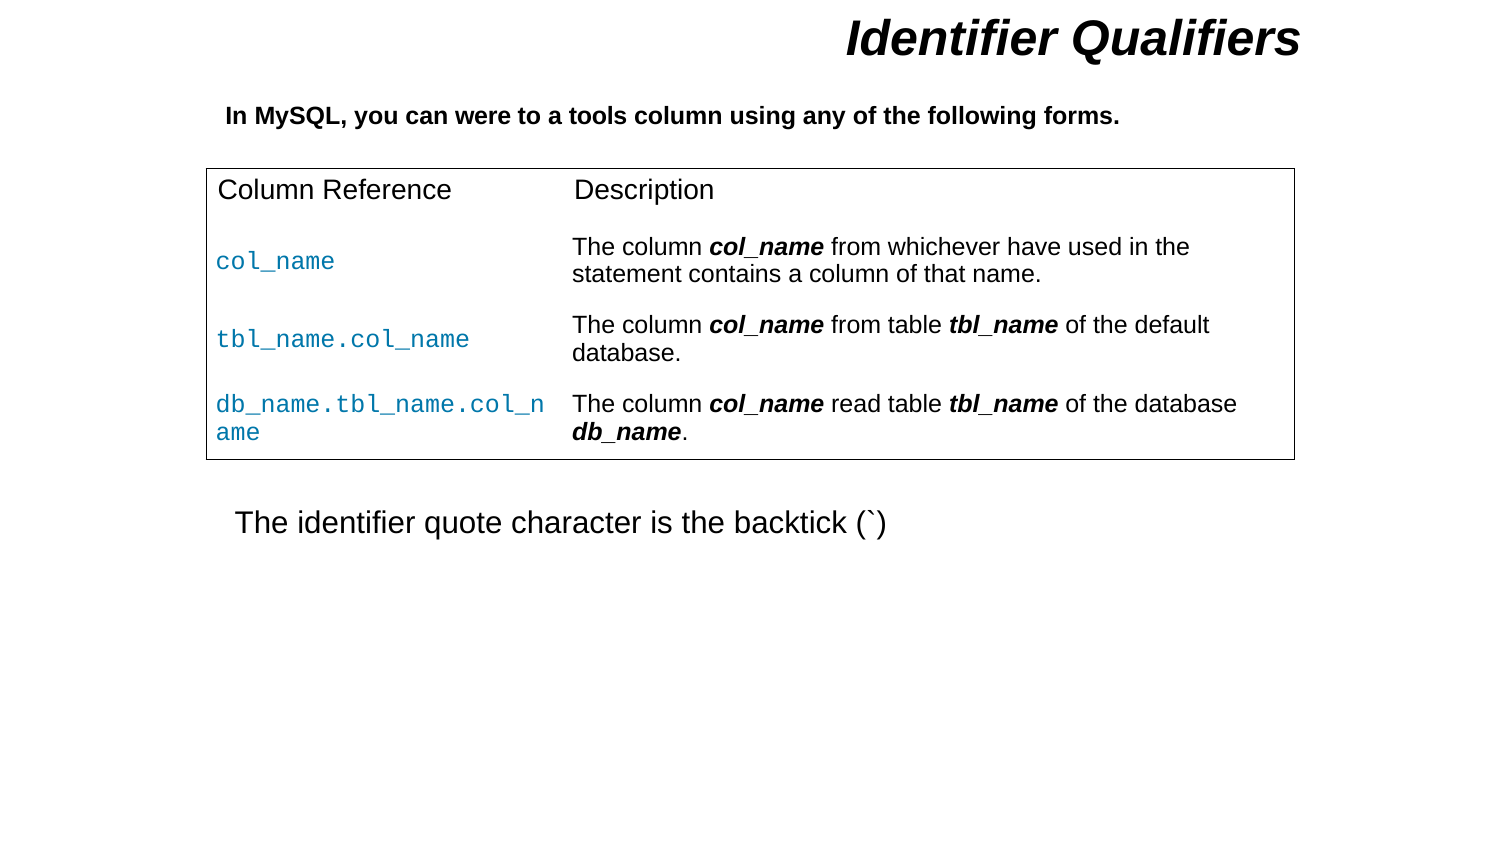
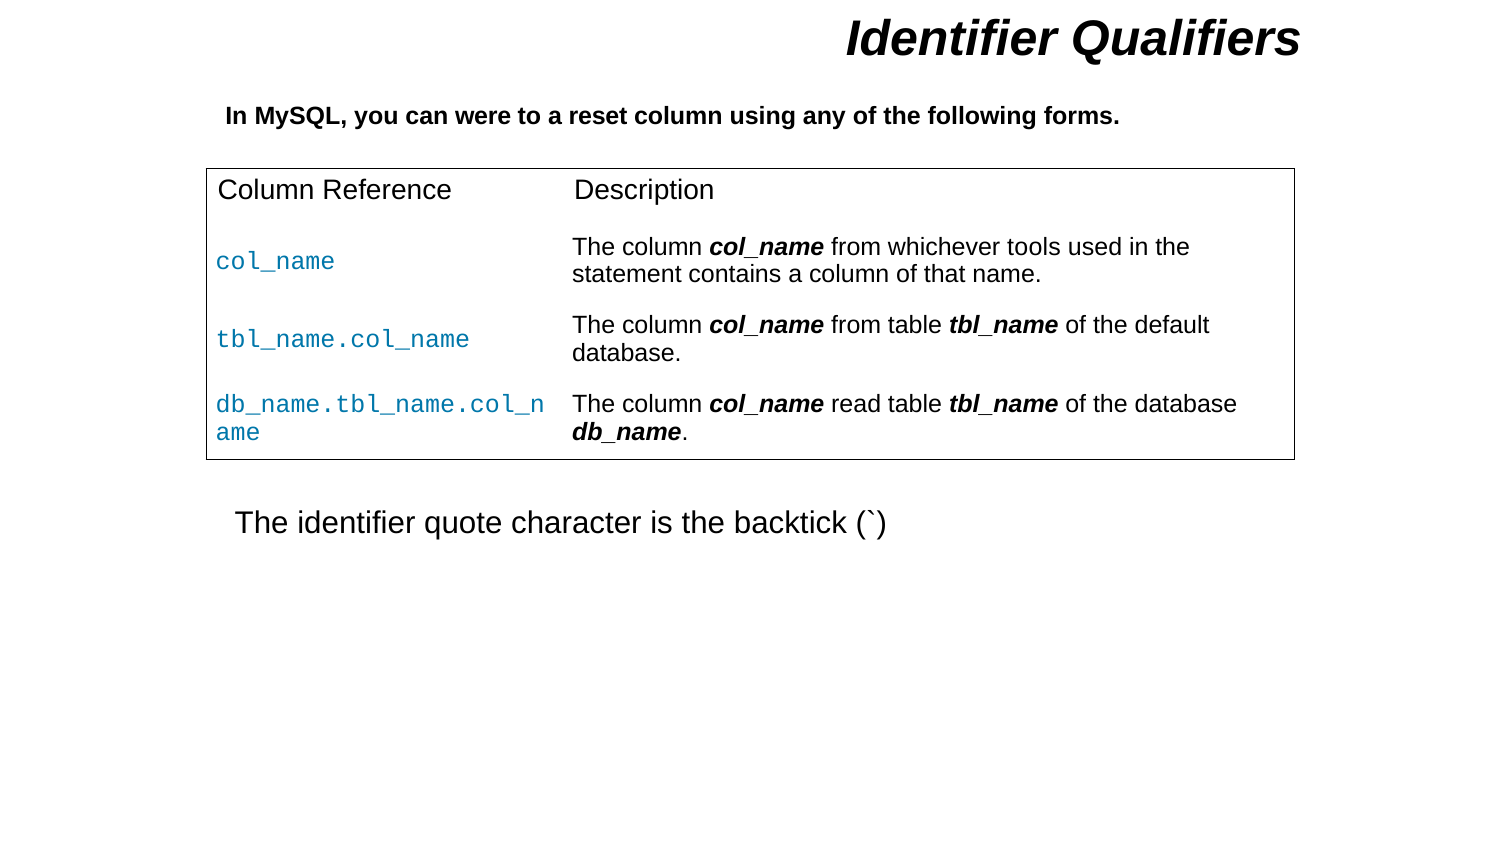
tools: tools -> reset
have: have -> tools
